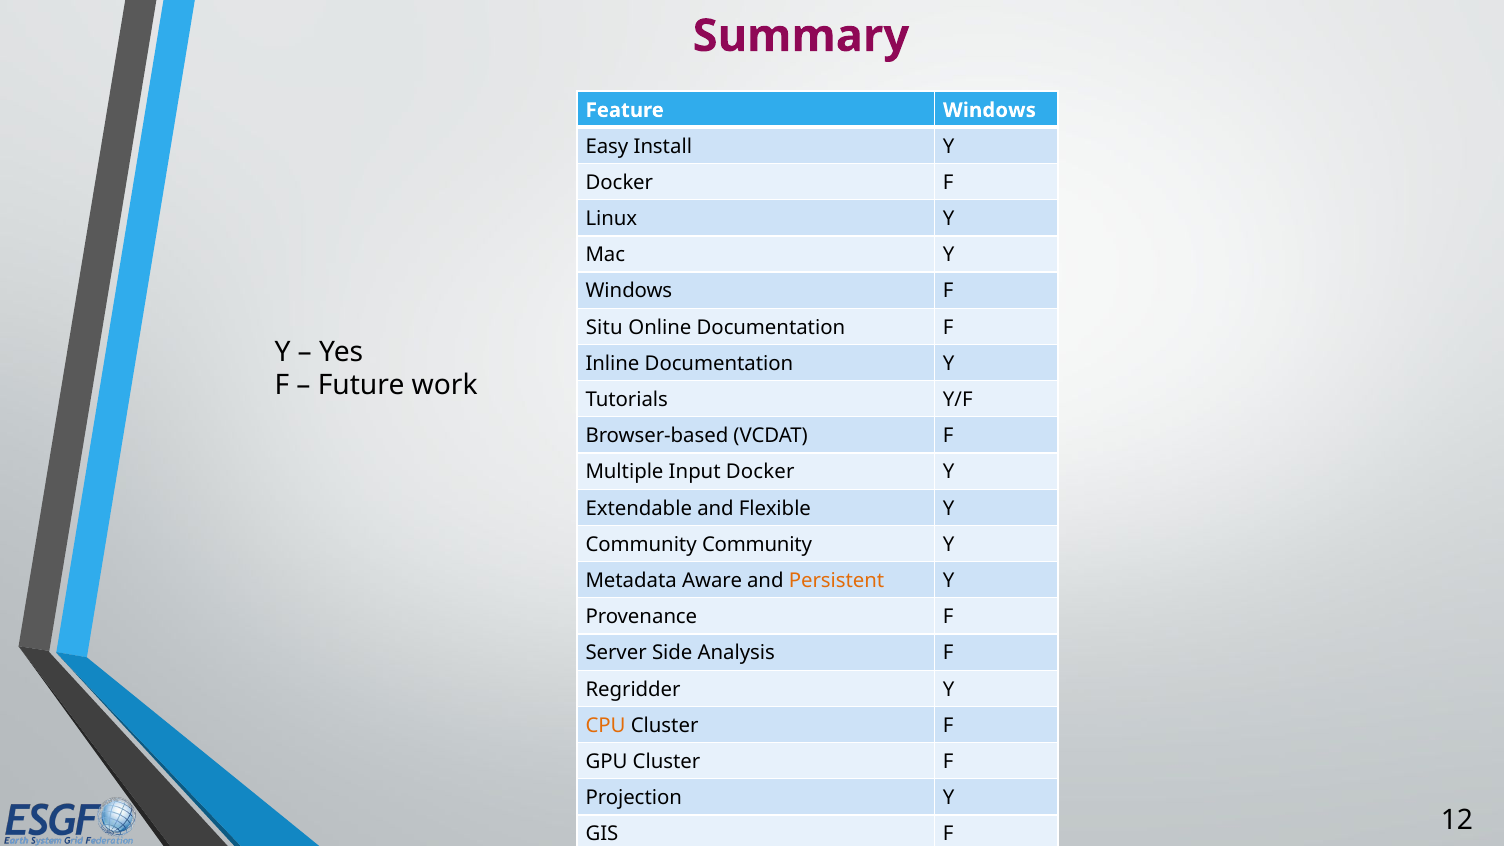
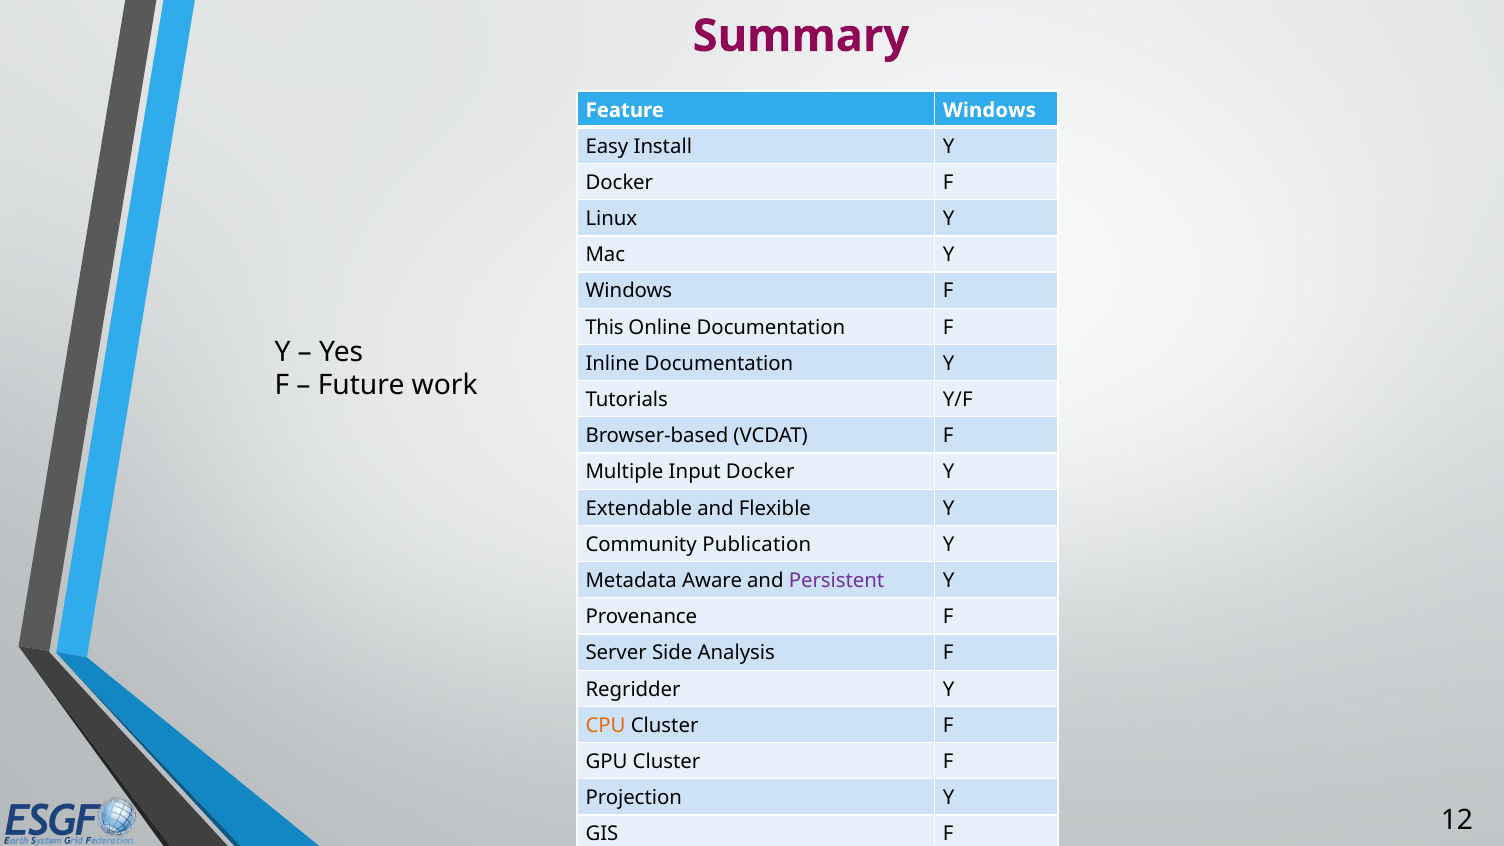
Situ: Situ -> This
Community Community: Community -> Publication
Persistent colour: orange -> purple
